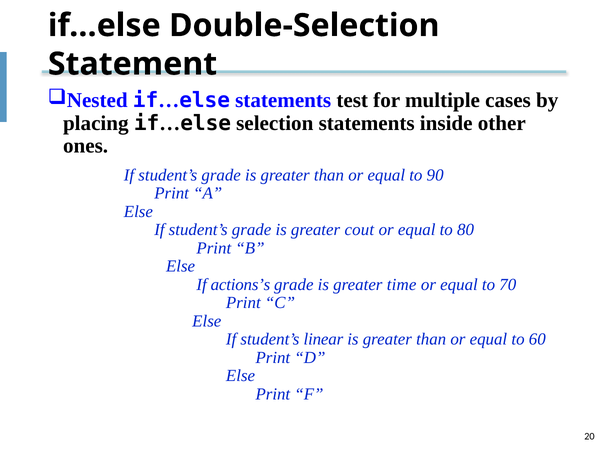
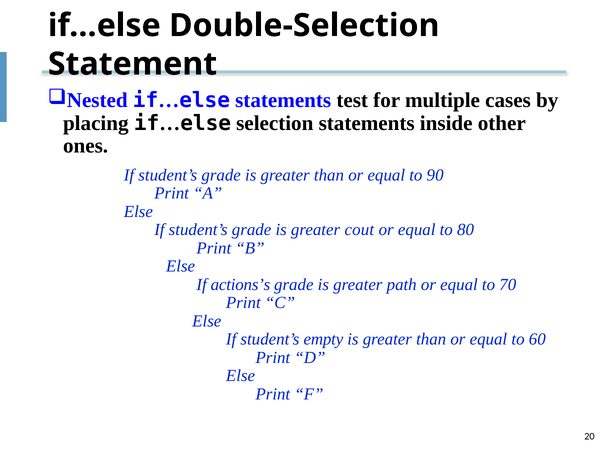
time: time -> path
linear: linear -> empty
